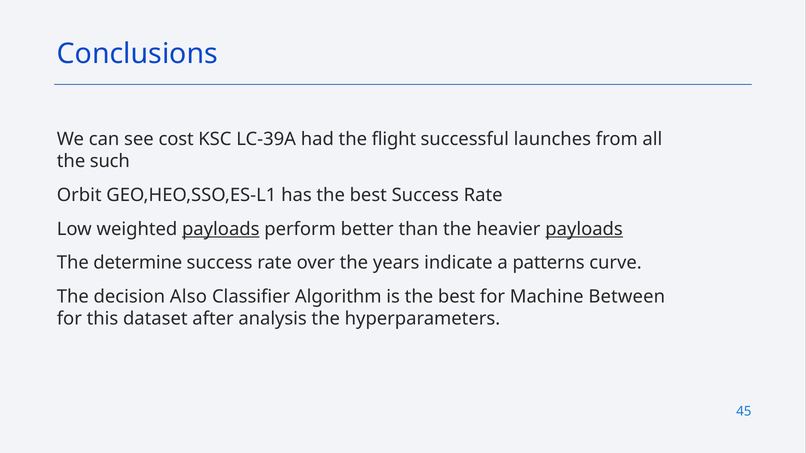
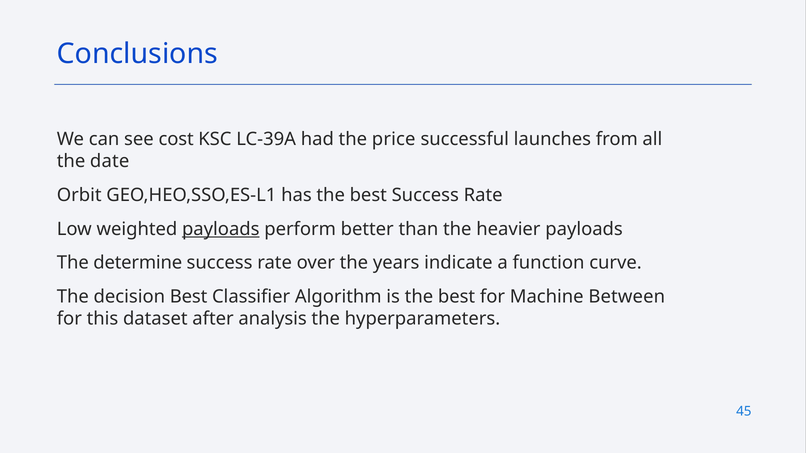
flight: flight -> price
such: such -> date
payloads at (584, 229) underline: present -> none
patterns: patterns -> function
decision Also: Also -> Best
